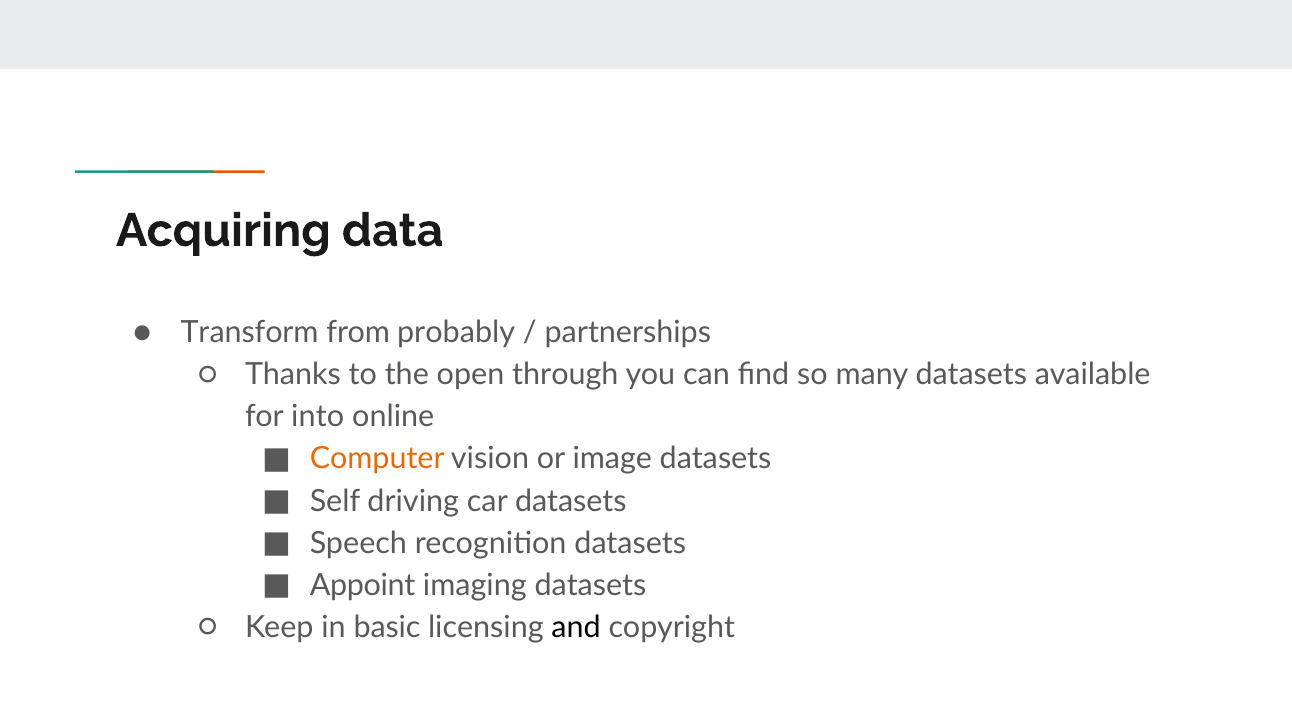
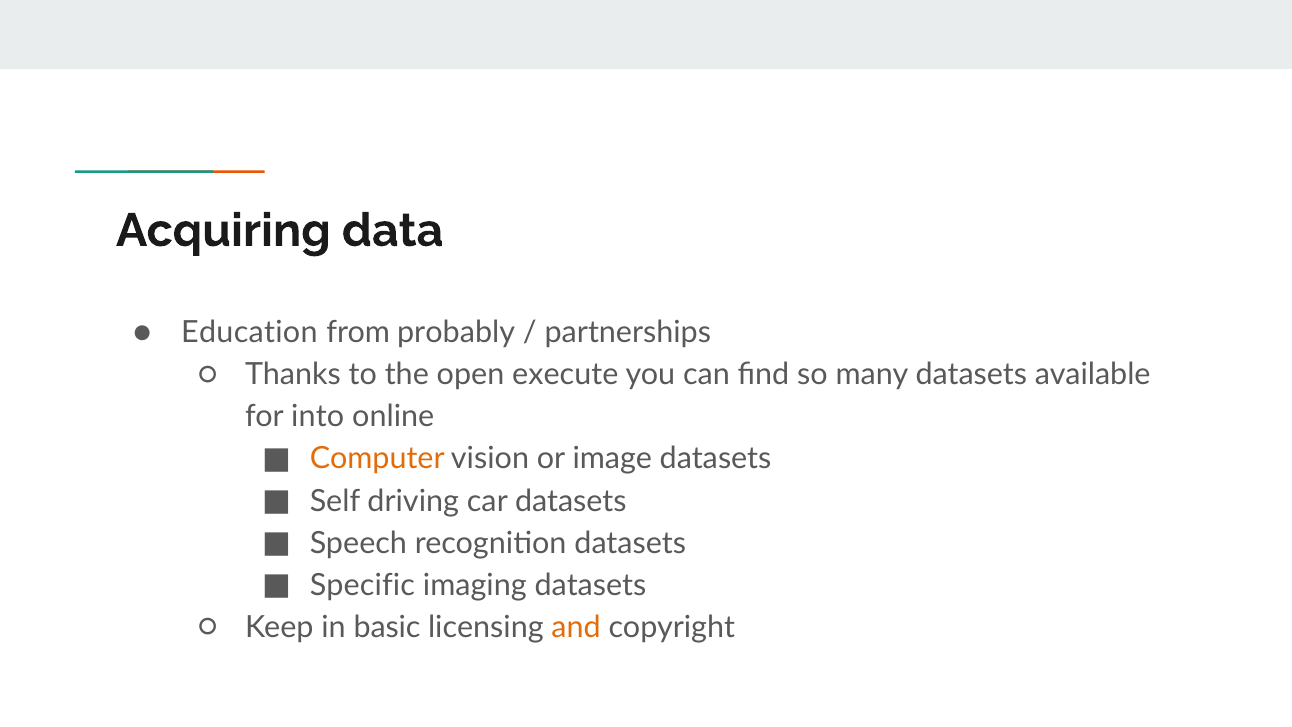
Transform: Transform -> Education
through: through -> execute
Appoint: Appoint -> Specific
and colour: black -> orange
